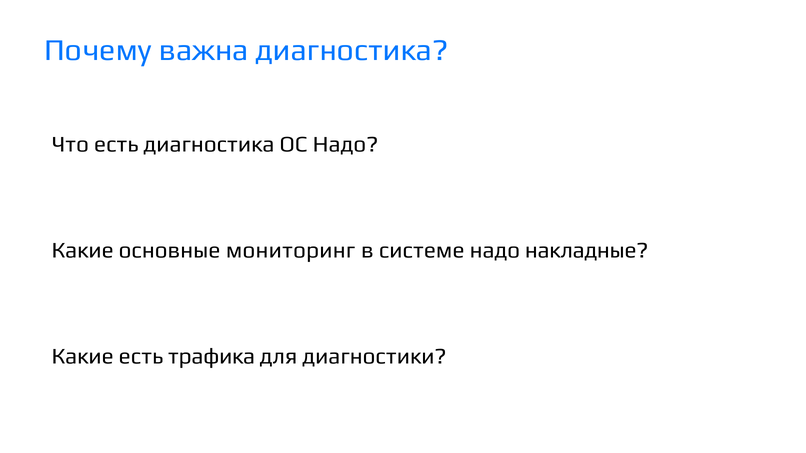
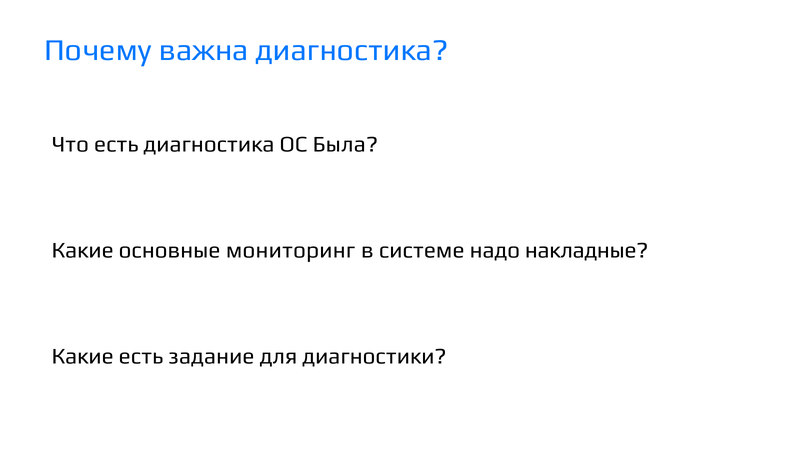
ОС Надо: Надо -> Была
трафика: трафика -> задание
